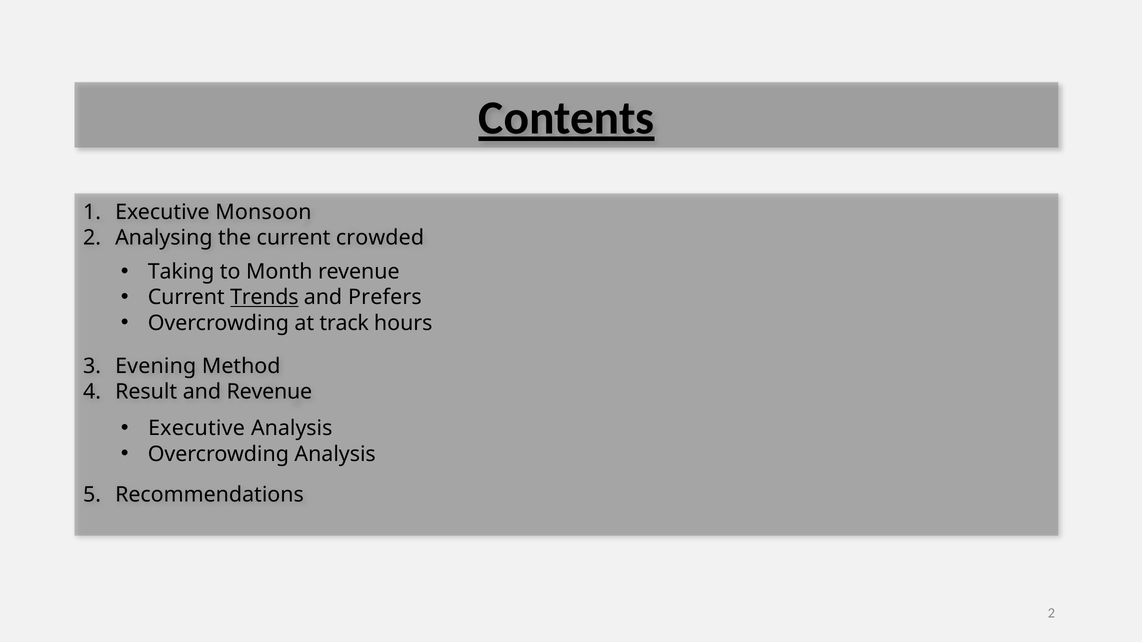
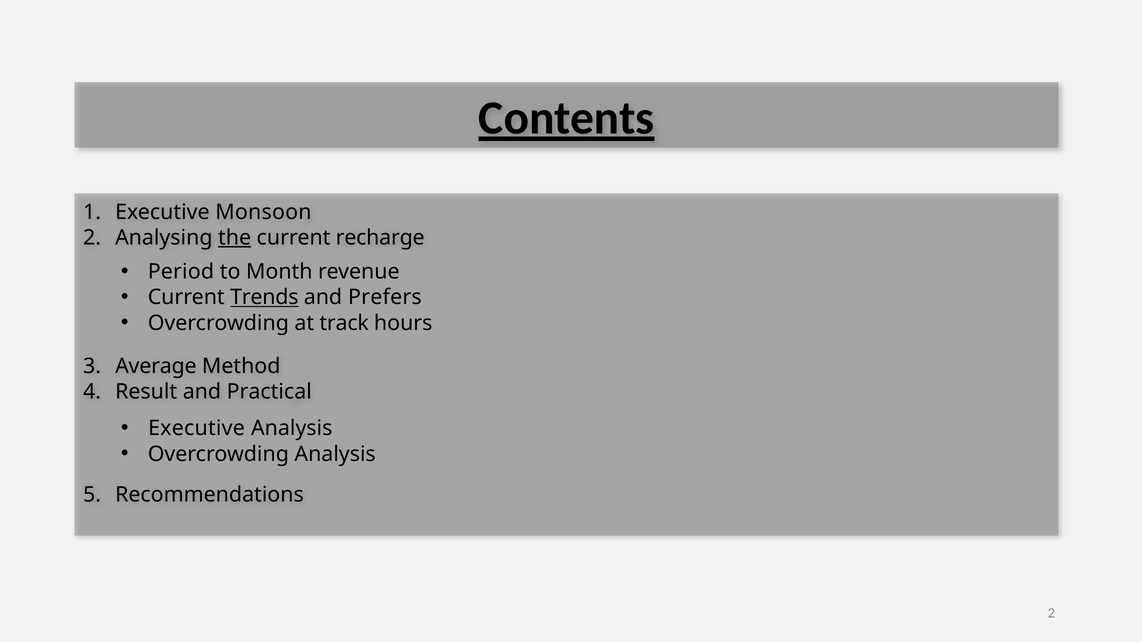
the underline: none -> present
crowded: crowded -> recharge
Taking: Taking -> Period
Evening: Evening -> Average
and Revenue: Revenue -> Practical
